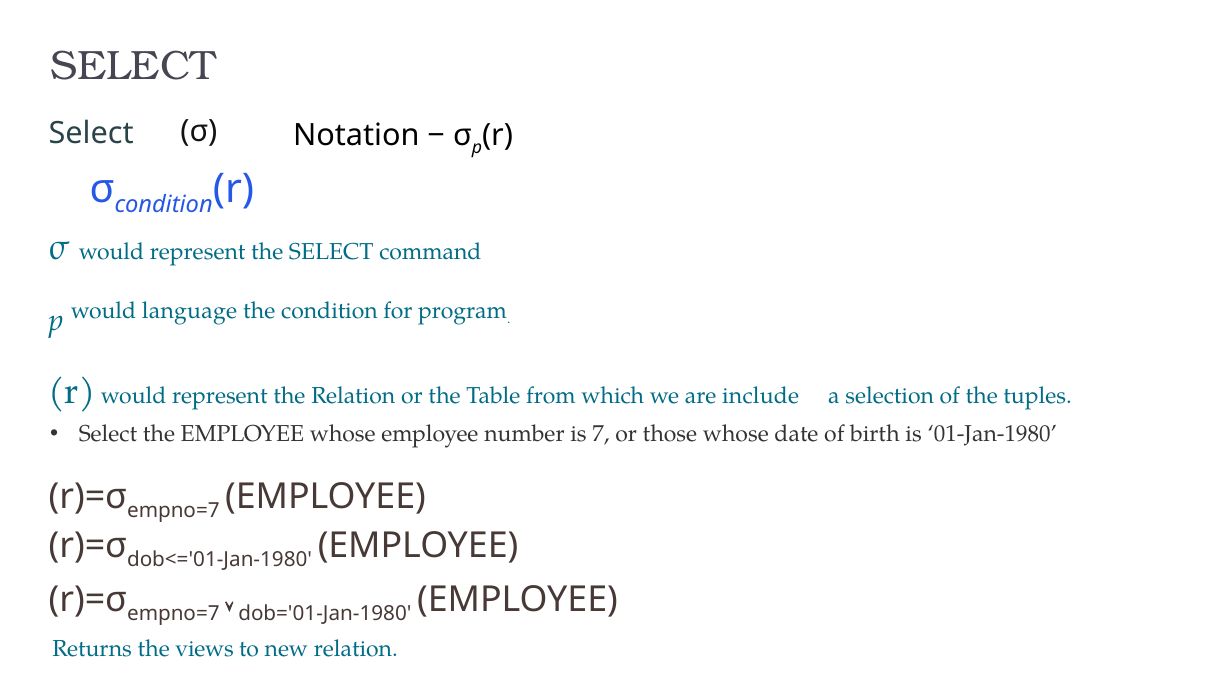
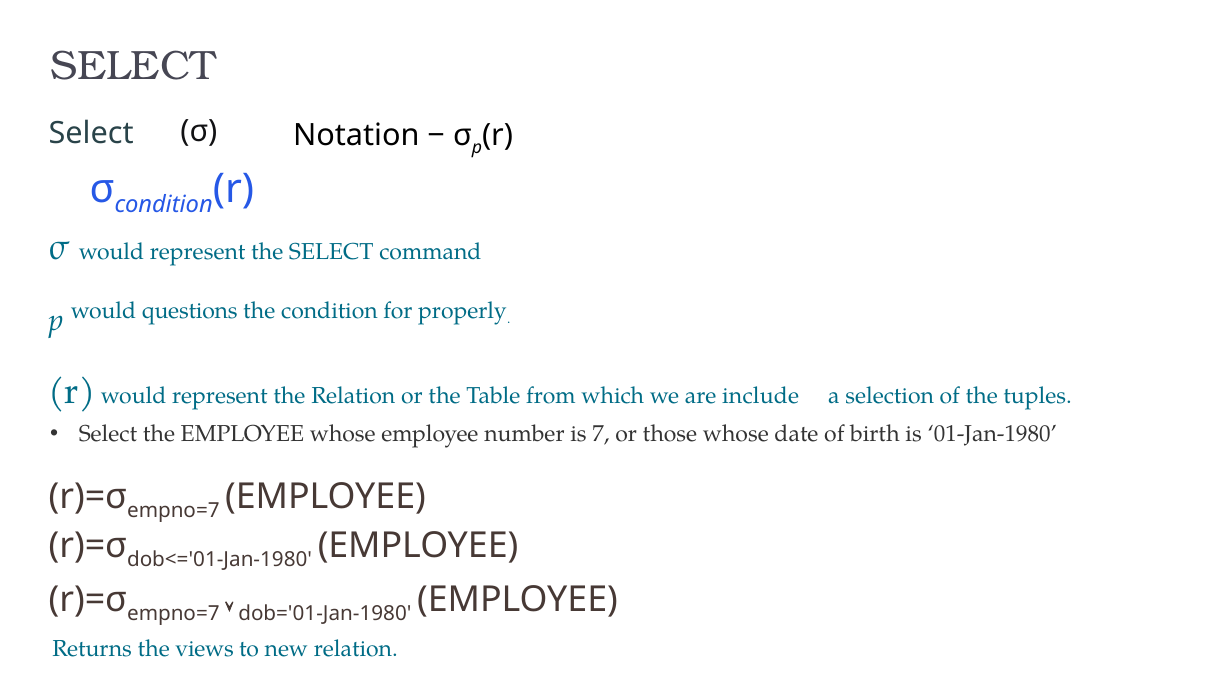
language: language -> questions
program: program -> properly
